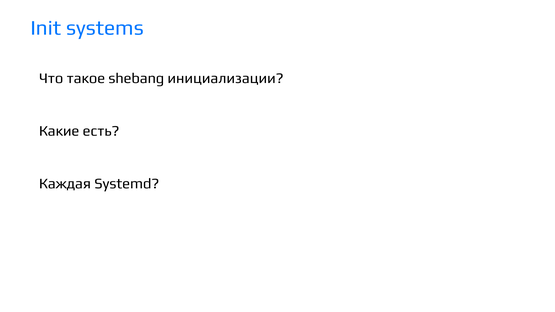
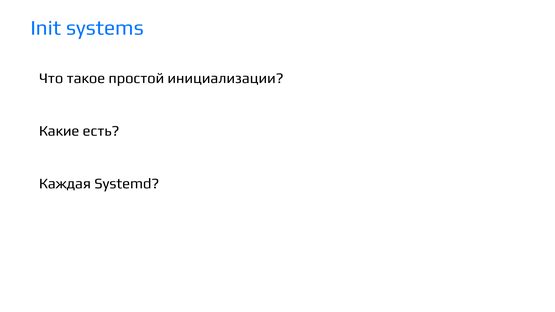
shebang: shebang -> простой
